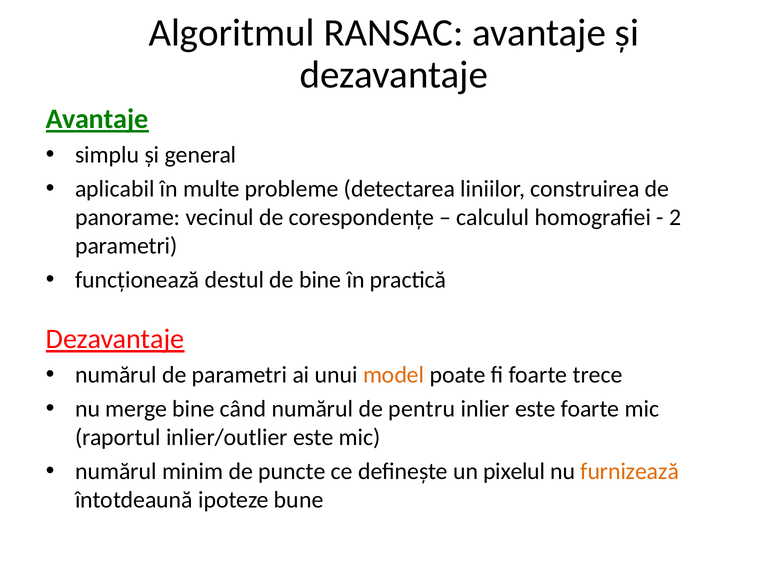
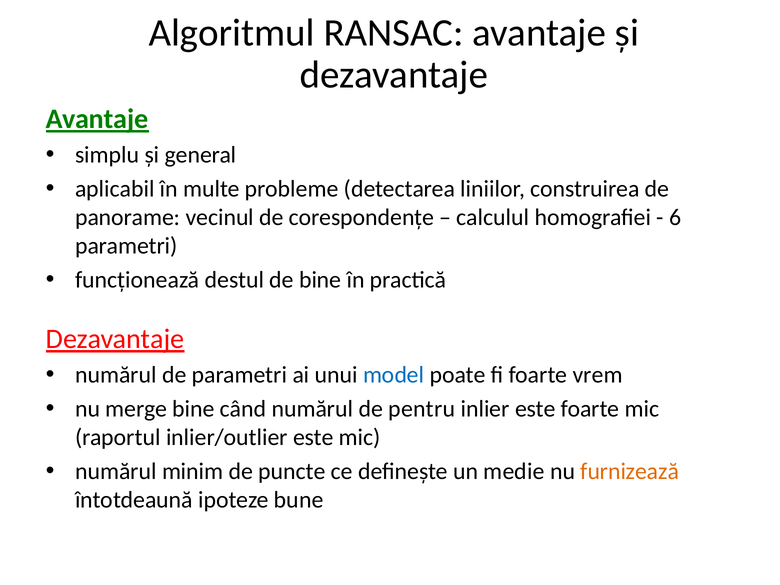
2: 2 -> 6
model colour: orange -> blue
trece: trece -> vrem
pixelul: pixelul -> medie
